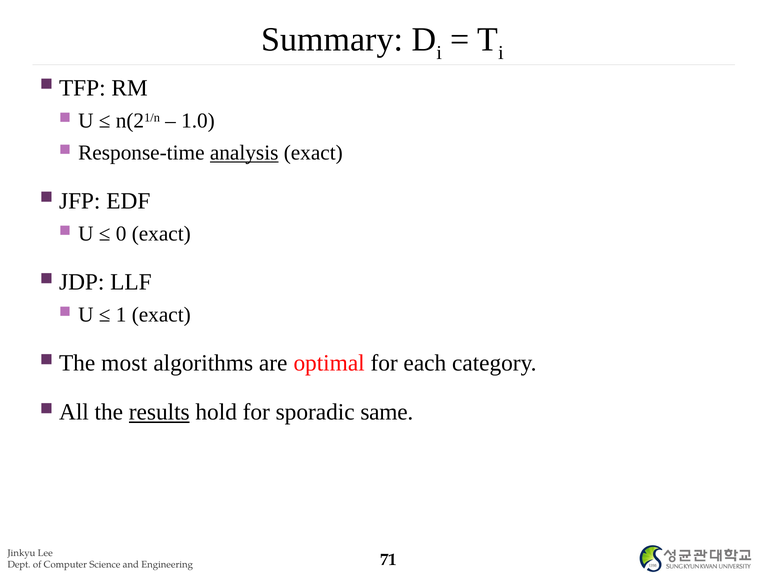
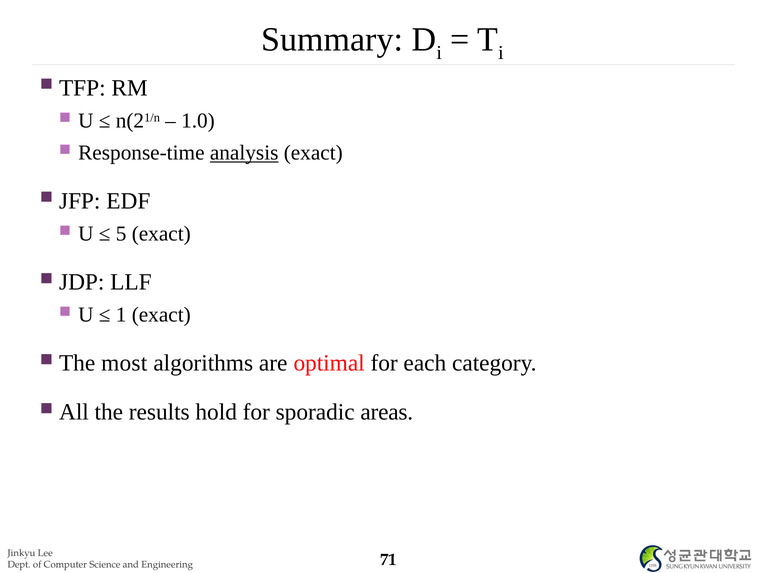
0: 0 -> 5
results underline: present -> none
same: same -> areas
